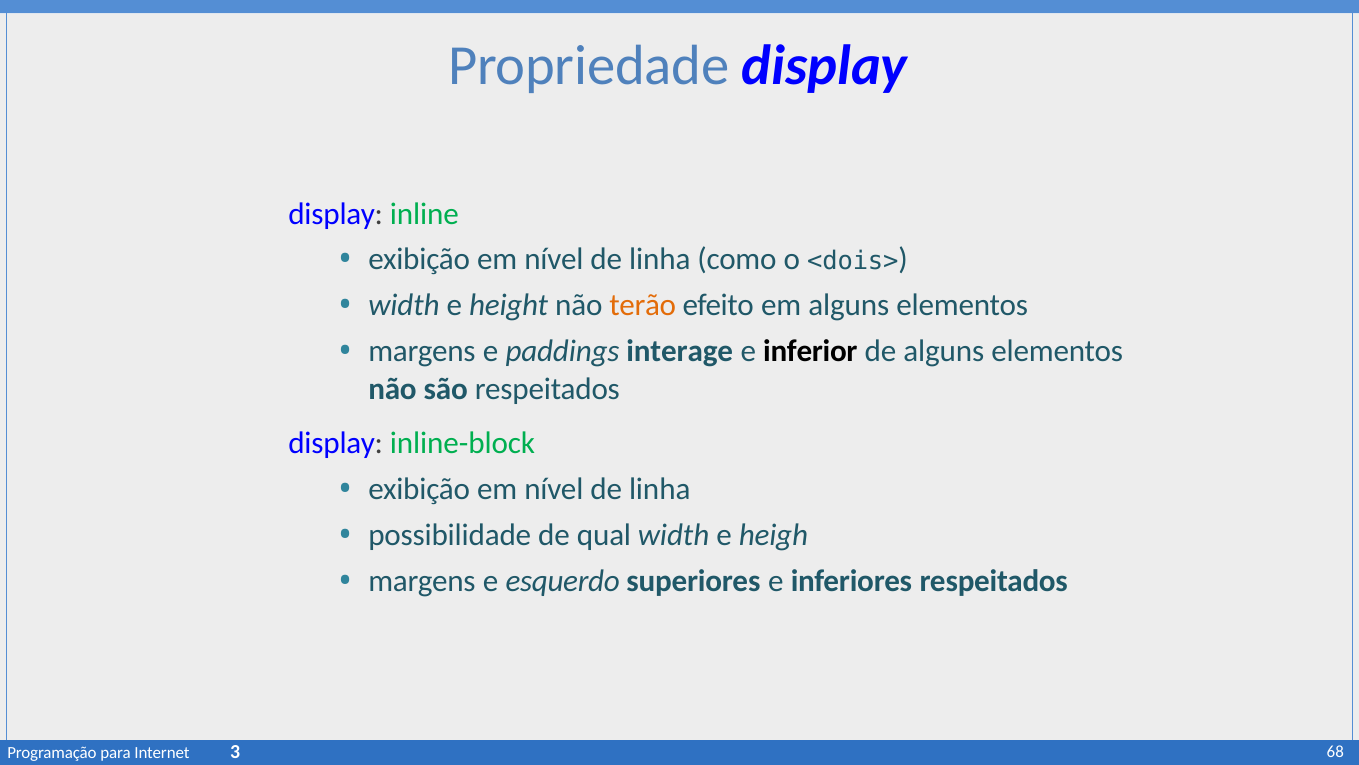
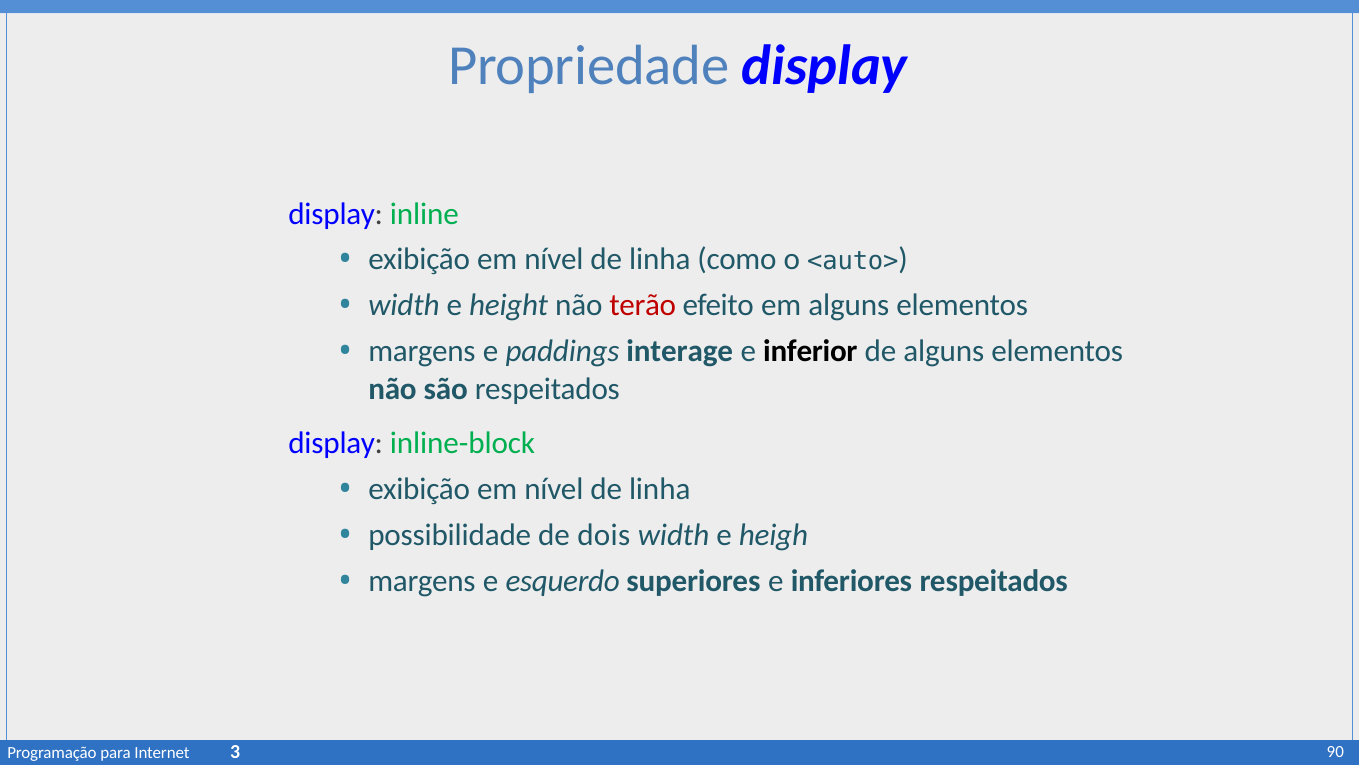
<dois>: <dois> -> <auto>
terão colour: orange -> red
qual: qual -> dois
68: 68 -> 90
